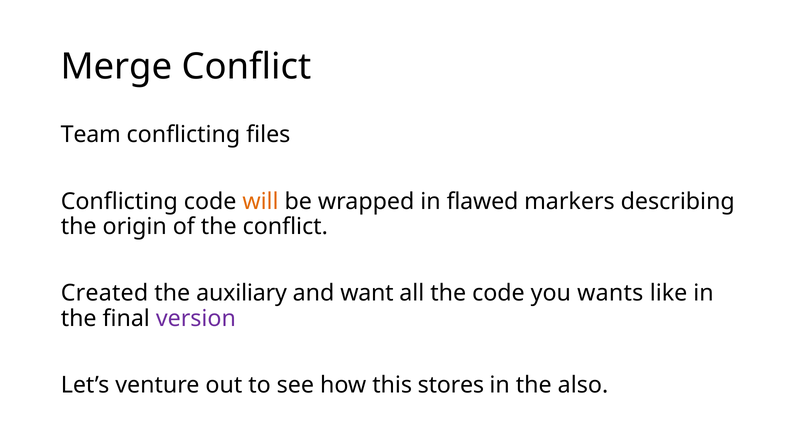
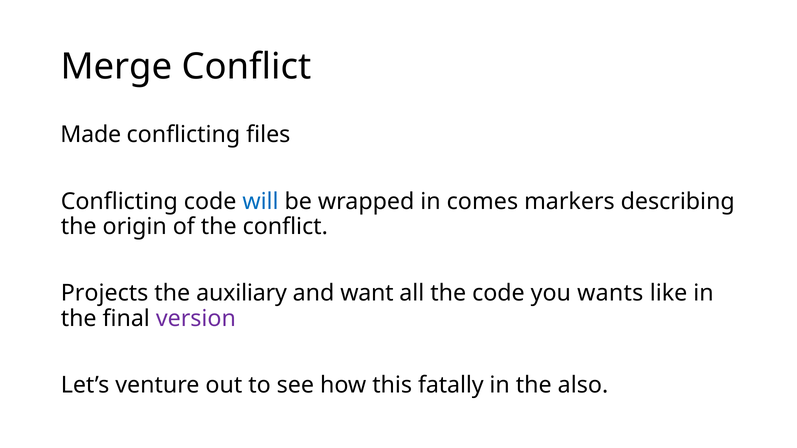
Team: Team -> Made
will colour: orange -> blue
flawed: flawed -> comes
Created: Created -> Projects
stores: stores -> fatally
